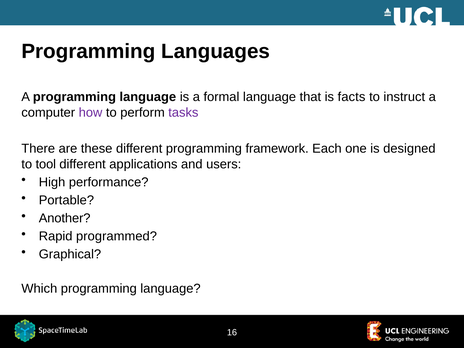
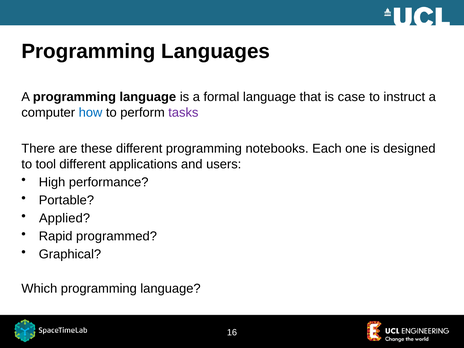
facts: facts -> case
how colour: purple -> blue
framework: framework -> notebooks
Another: Another -> Applied
